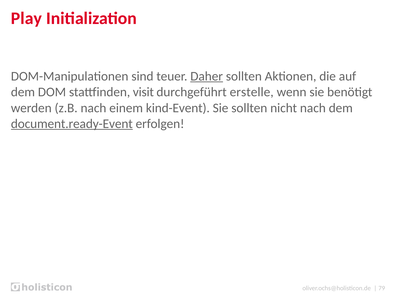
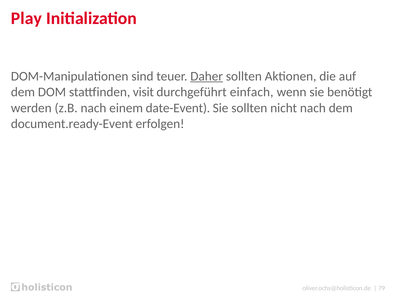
erstelle: erstelle -> einfach
kind-Event: kind-Event -> date-Event
document.ready-Event underline: present -> none
